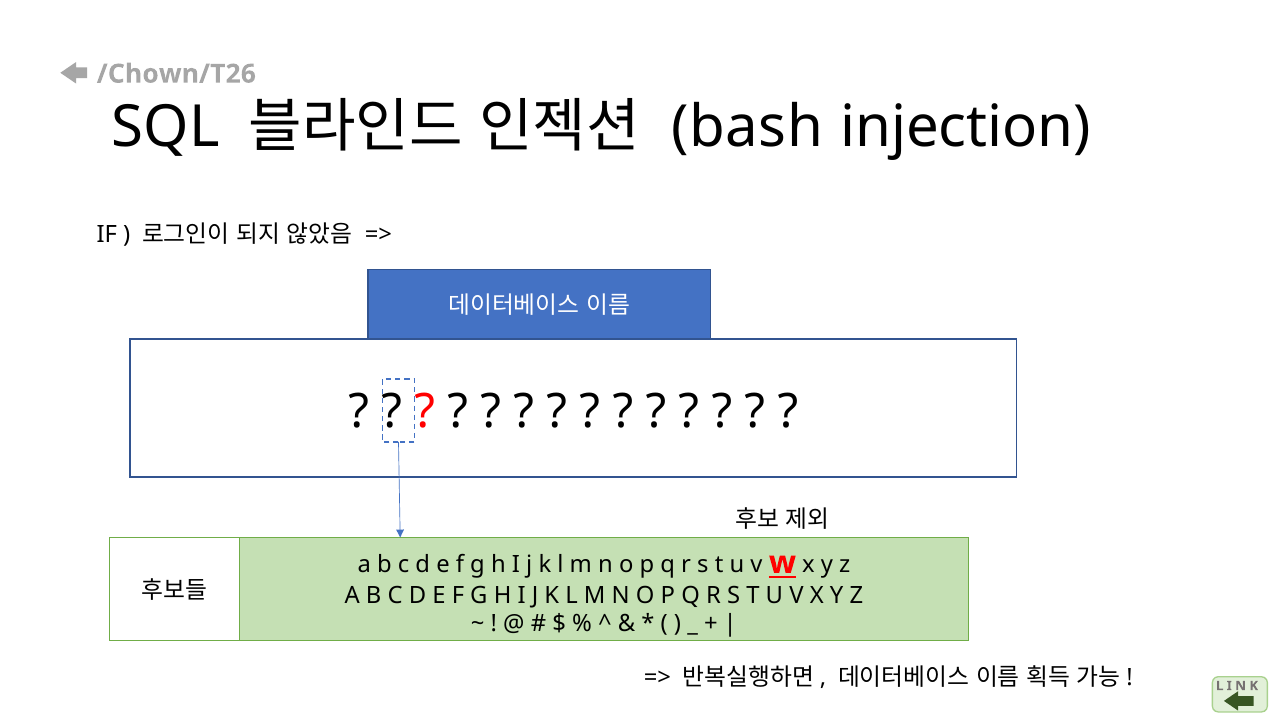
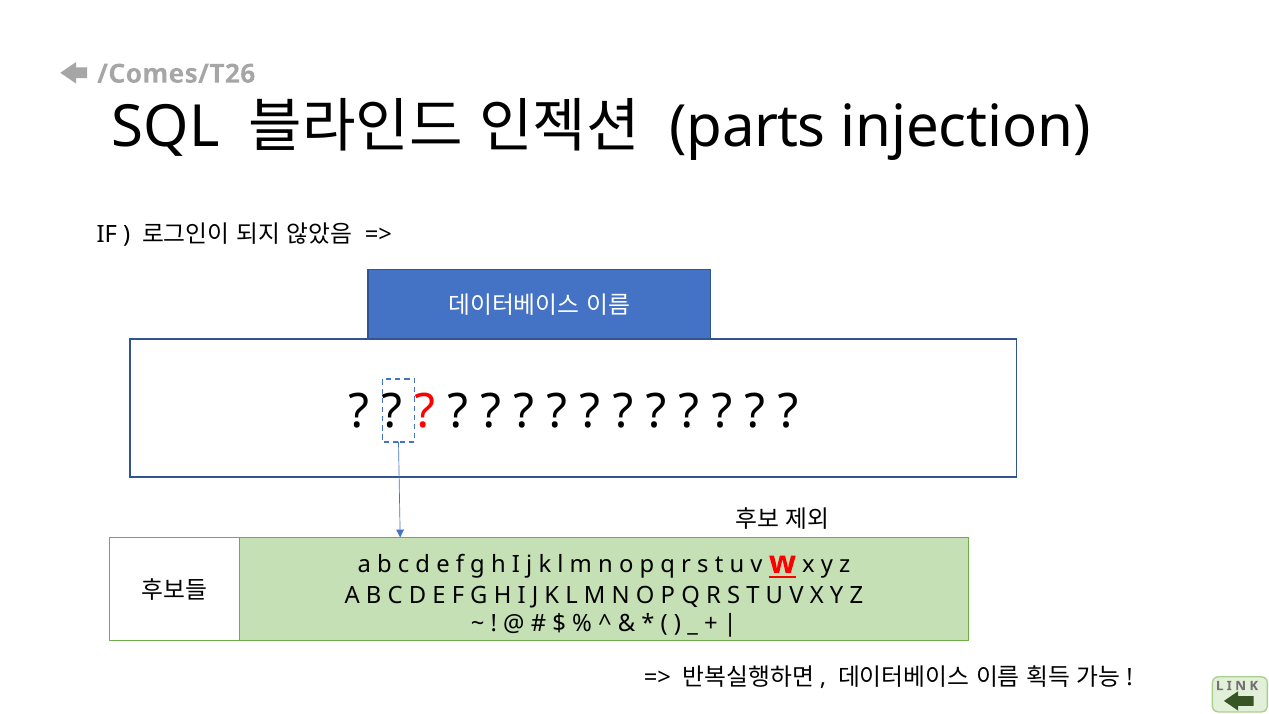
/Chown/T26: /Chown/T26 -> /Comes/T26
bash: bash -> parts
